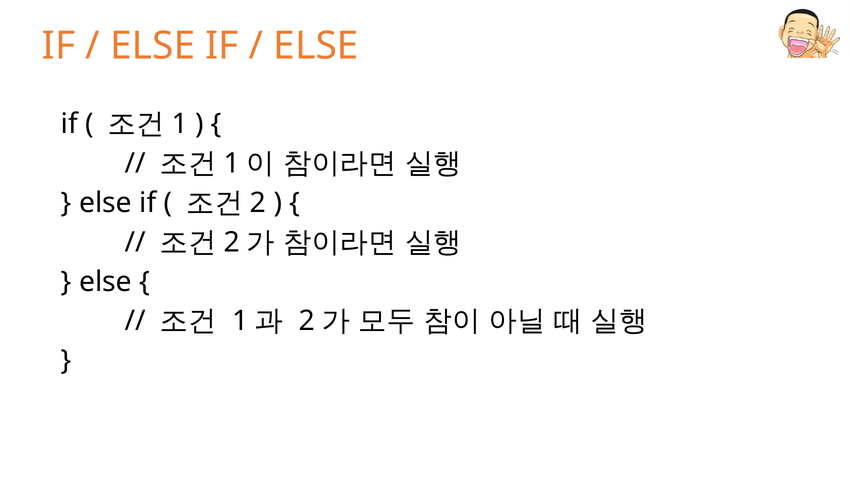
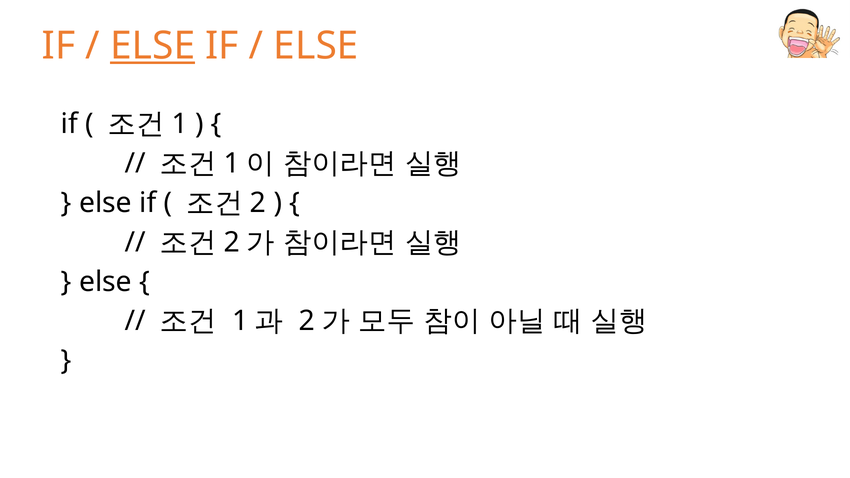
ELSE at (153, 46) underline: none -> present
